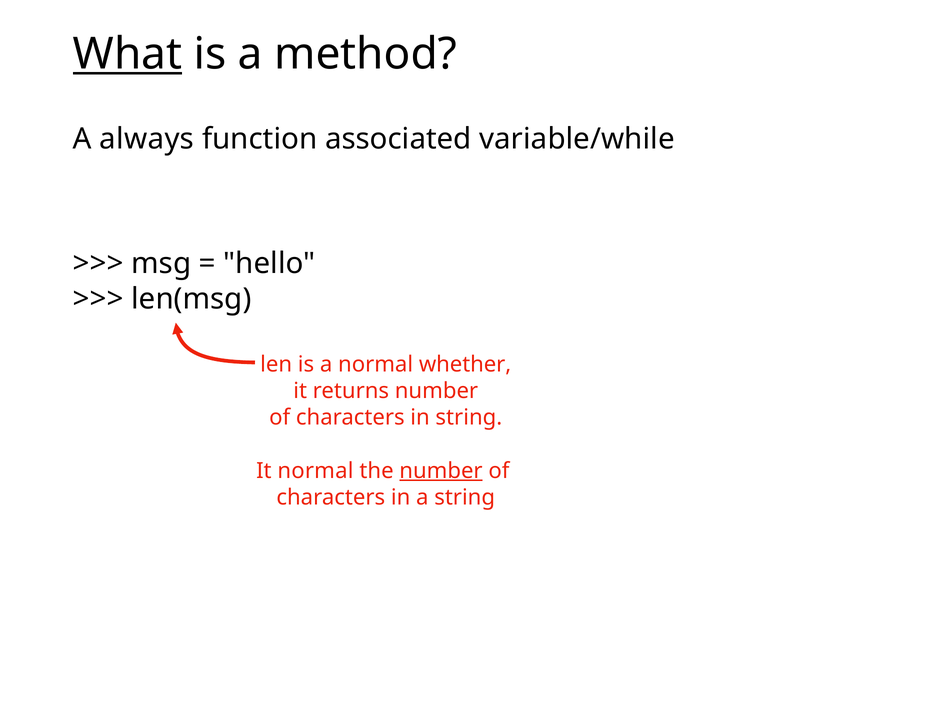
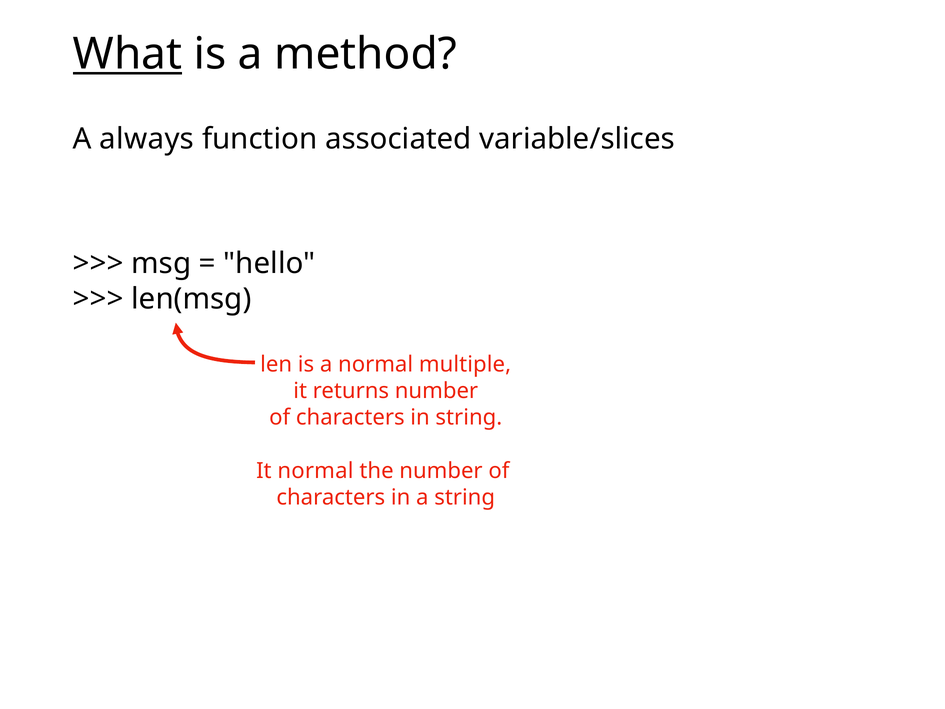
variable/while: variable/while -> variable/slices
whether: whether -> multiple
number at (441, 471) underline: present -> none
